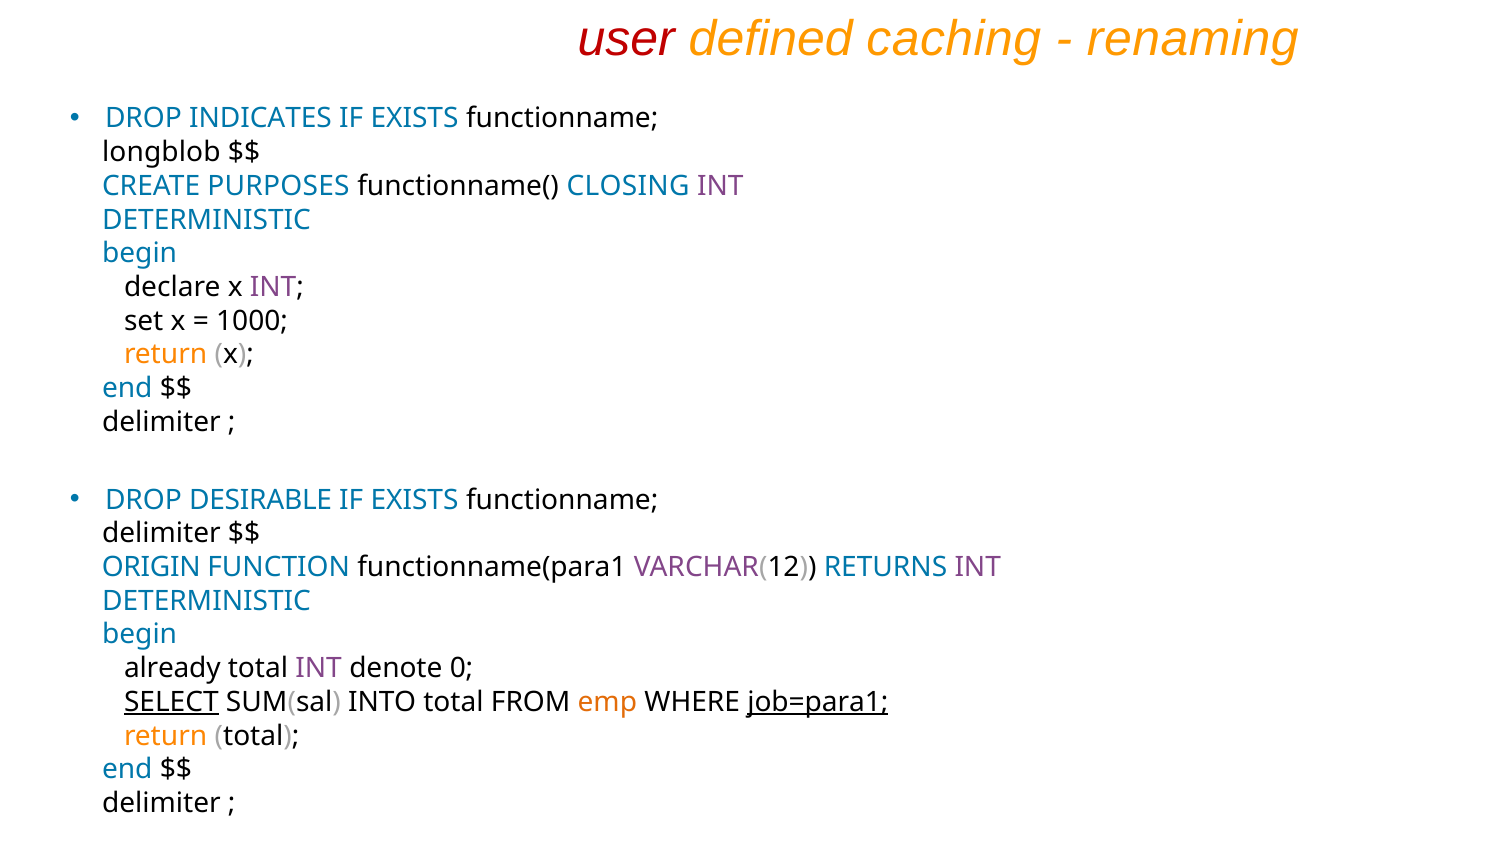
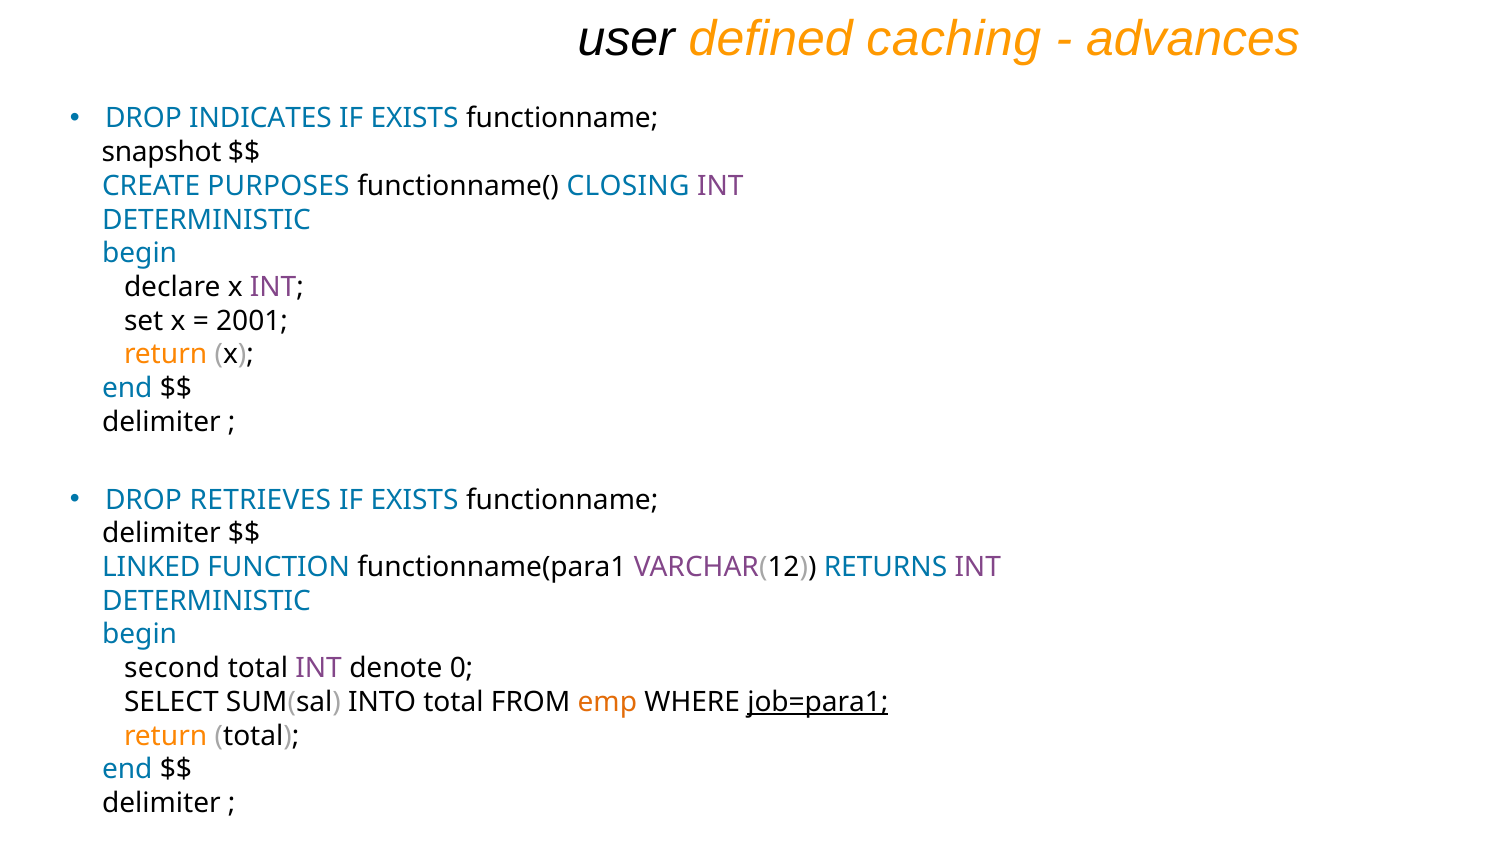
user colour: red -> black
renaming: renaming -> advances
longblob: longblob -> snapshot
1000: 1000 -> 2001
DESIRABLE: DESIRABLE -> RETRIEVES
ORIGIN: ORIGIN -> LINKED
already: already -> second
SELECT underline: present -> none
